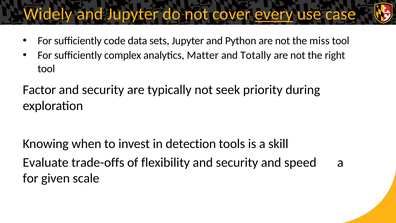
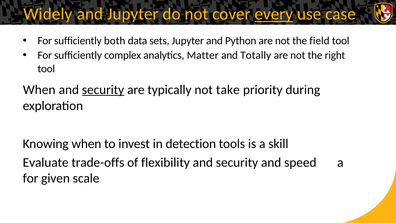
code: code -> both
miss: miss -> field
Factor at (39, 90): Factor -> When
security at (103, 90) underline: none -> present
seek: seek -> take
